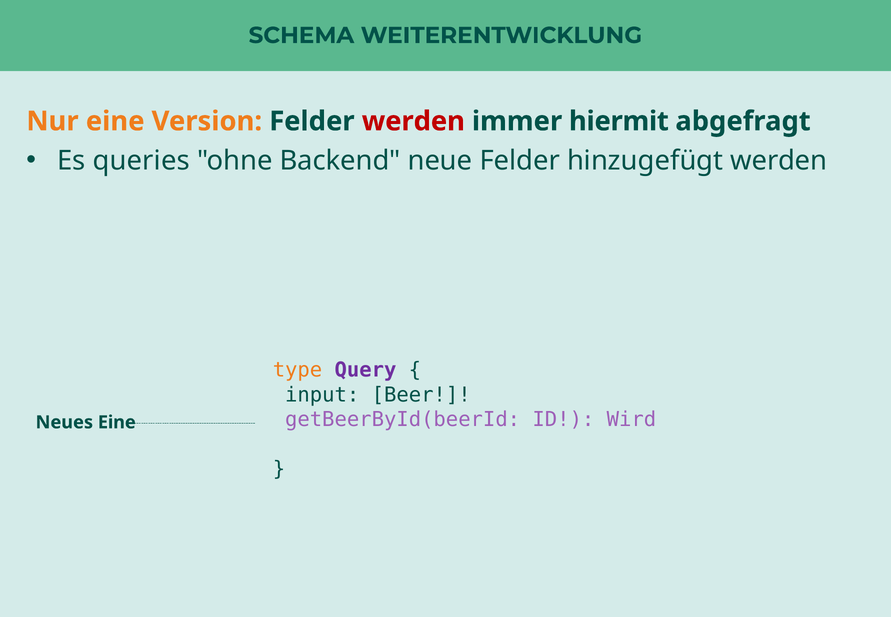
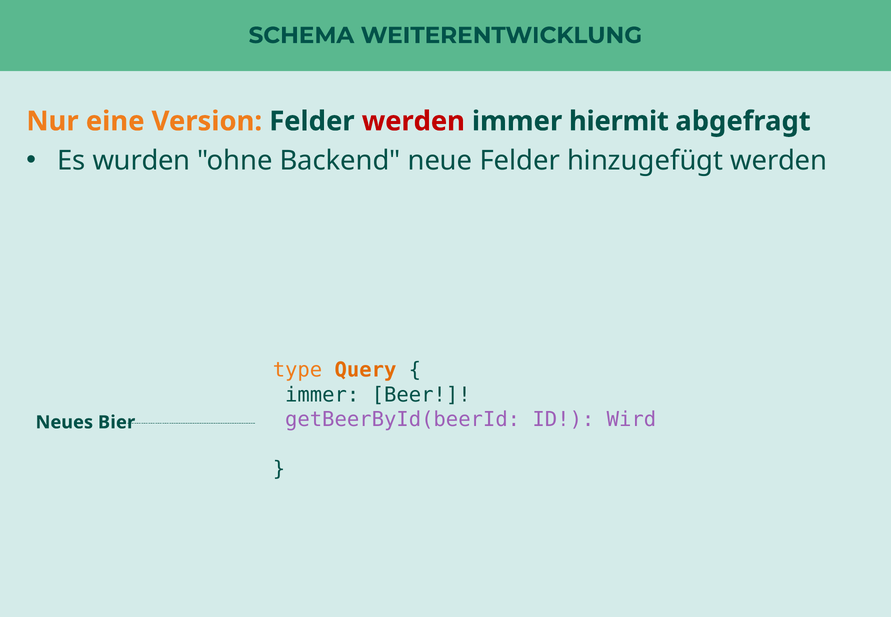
queries: queries -> wurden
Query colour: purple -> orange
input at (322, 395): input -> immer
Neues Eine: Eine -> Bier
